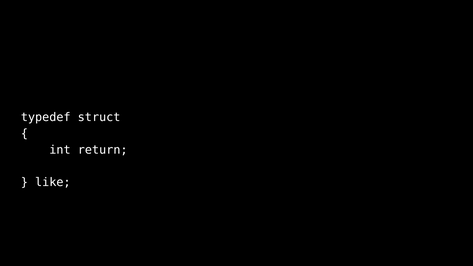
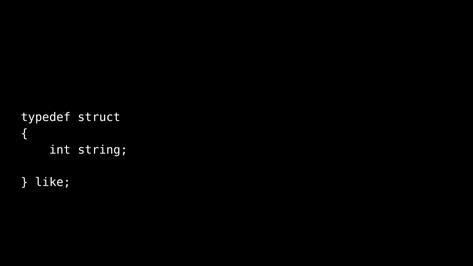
return: return -> string
